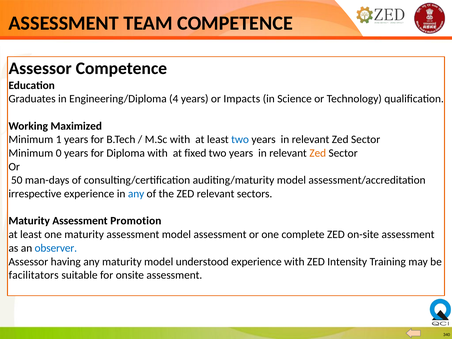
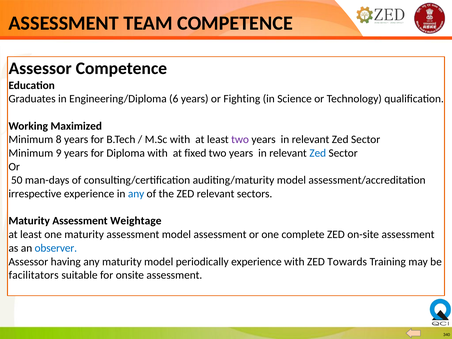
4: 4 -> 6
Impacts: Impacts -> Fighting
1: 1 -> 8
two at (240, 140) colour: blue -> purple
0: 0 -> 9
Zed at (318, 153) colour: orange -> blue
Promotion: Promotion -> Weightage
understood: understood -> periodically
Intensity: Intensity -> Towards
